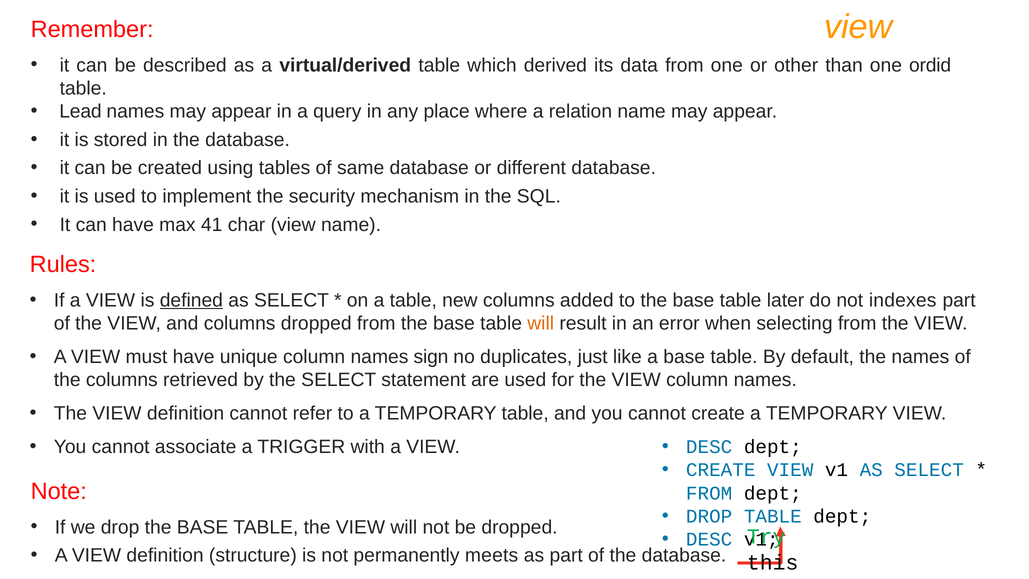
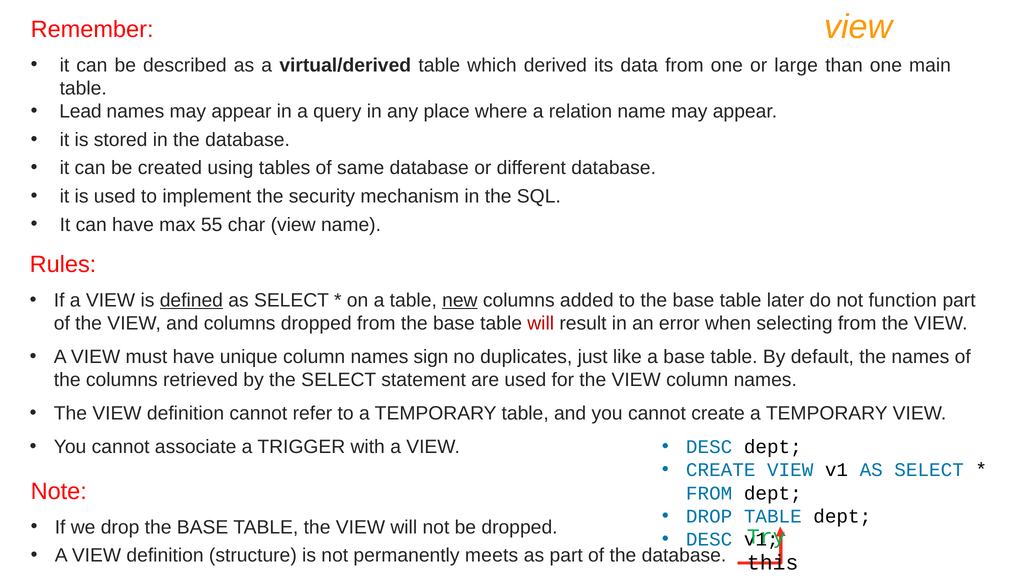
other: other -> large
ordid: ordid -> main
41: 41 -> 55
new underline: none -> present
indexes: indexes -> function
will at (541, 323) colour: orange -> red
